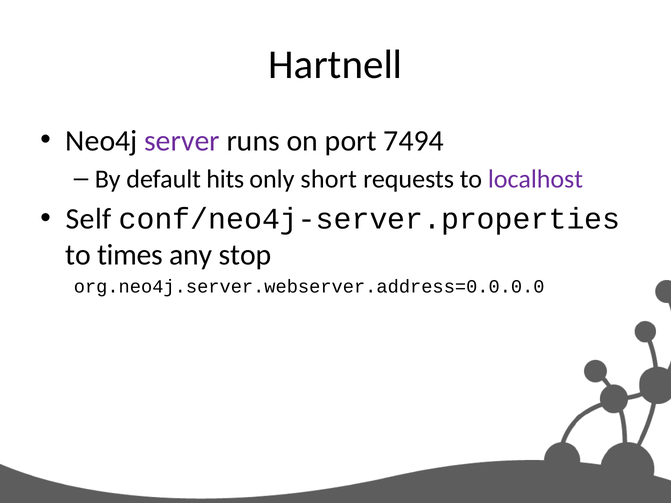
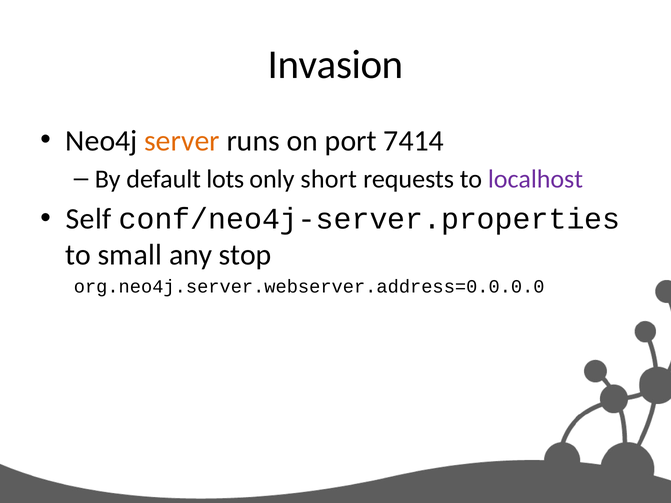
Hartnell: Hartnell -> Invasion
server colour: purple -> orange
7494: 7494 -> 7414
hits: hits -> lots
times: times -> small
